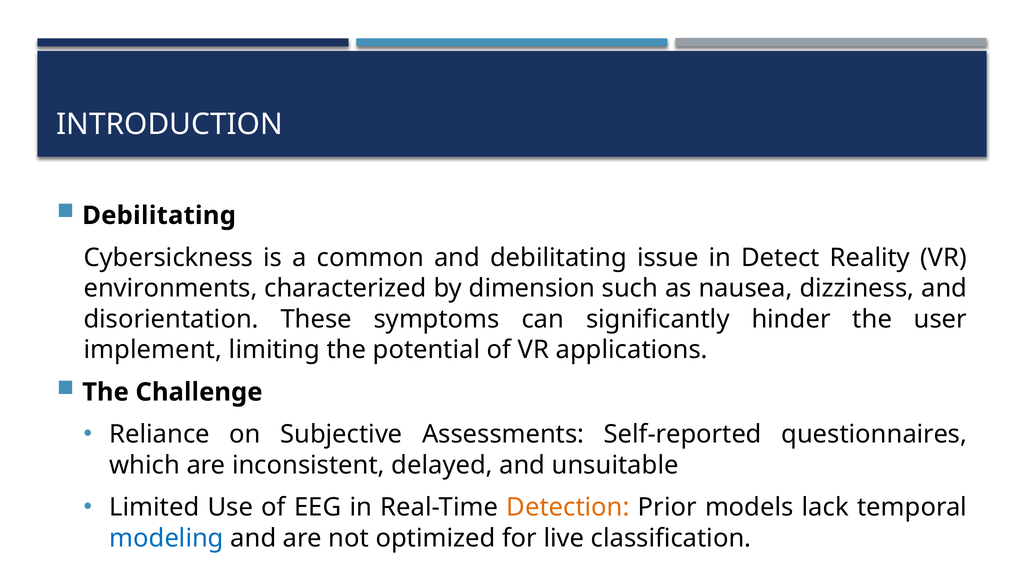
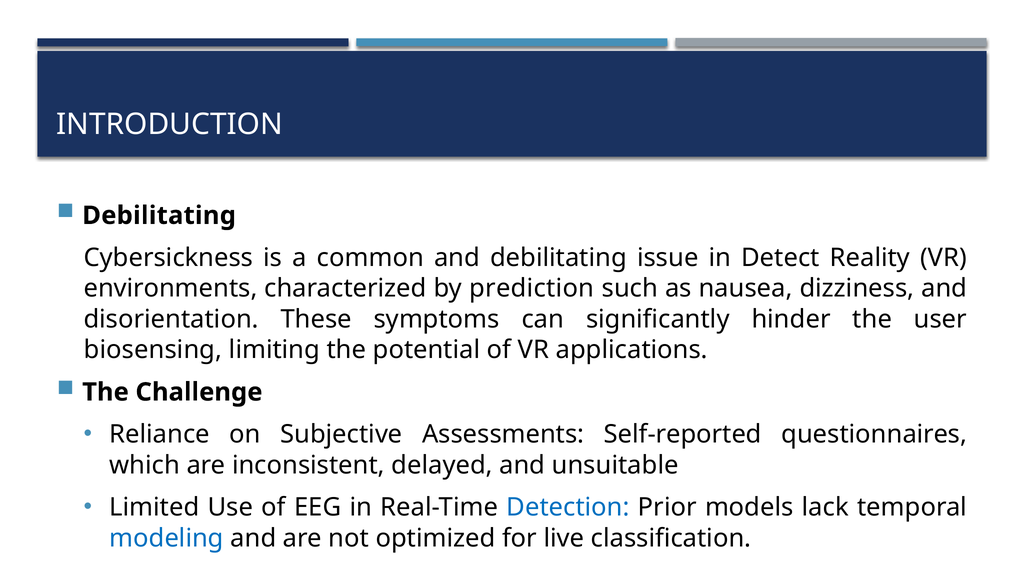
dimension: dimension -> prediction
implement: implement -> biosensing
Detection colour: orange -> blue
